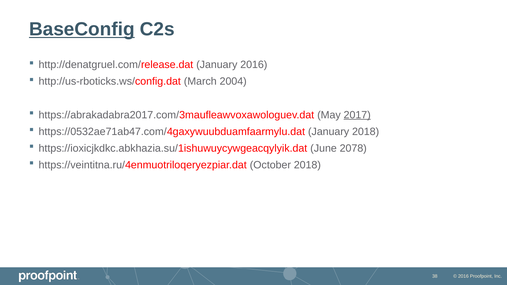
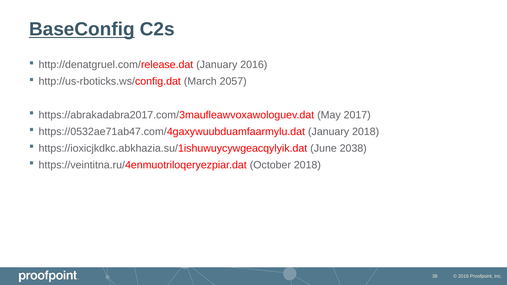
2004: 2004 -> 2057
2017 underline: present -> none
2078: 2078 -> 2038
